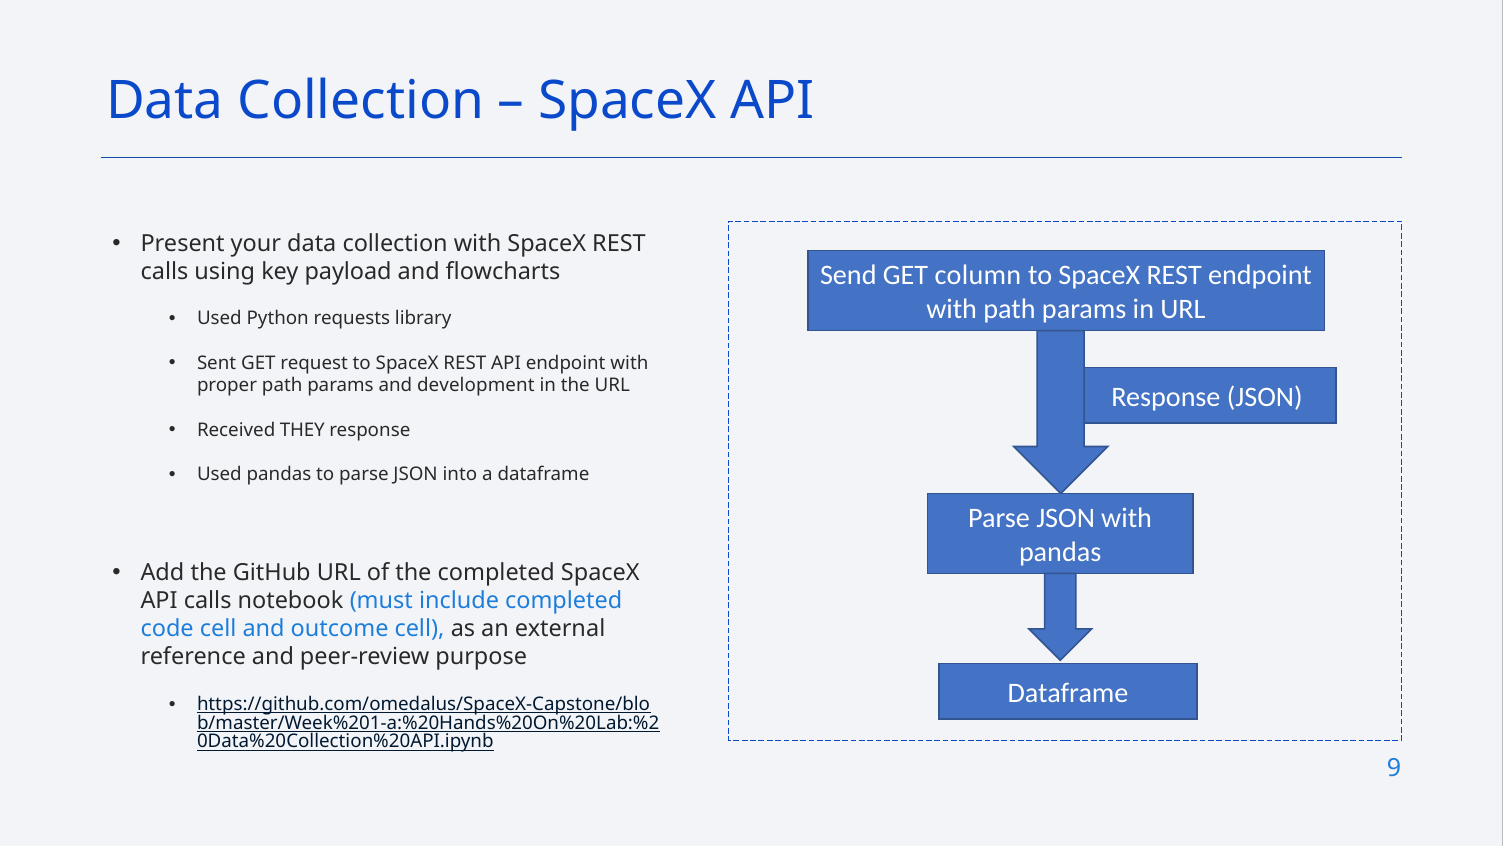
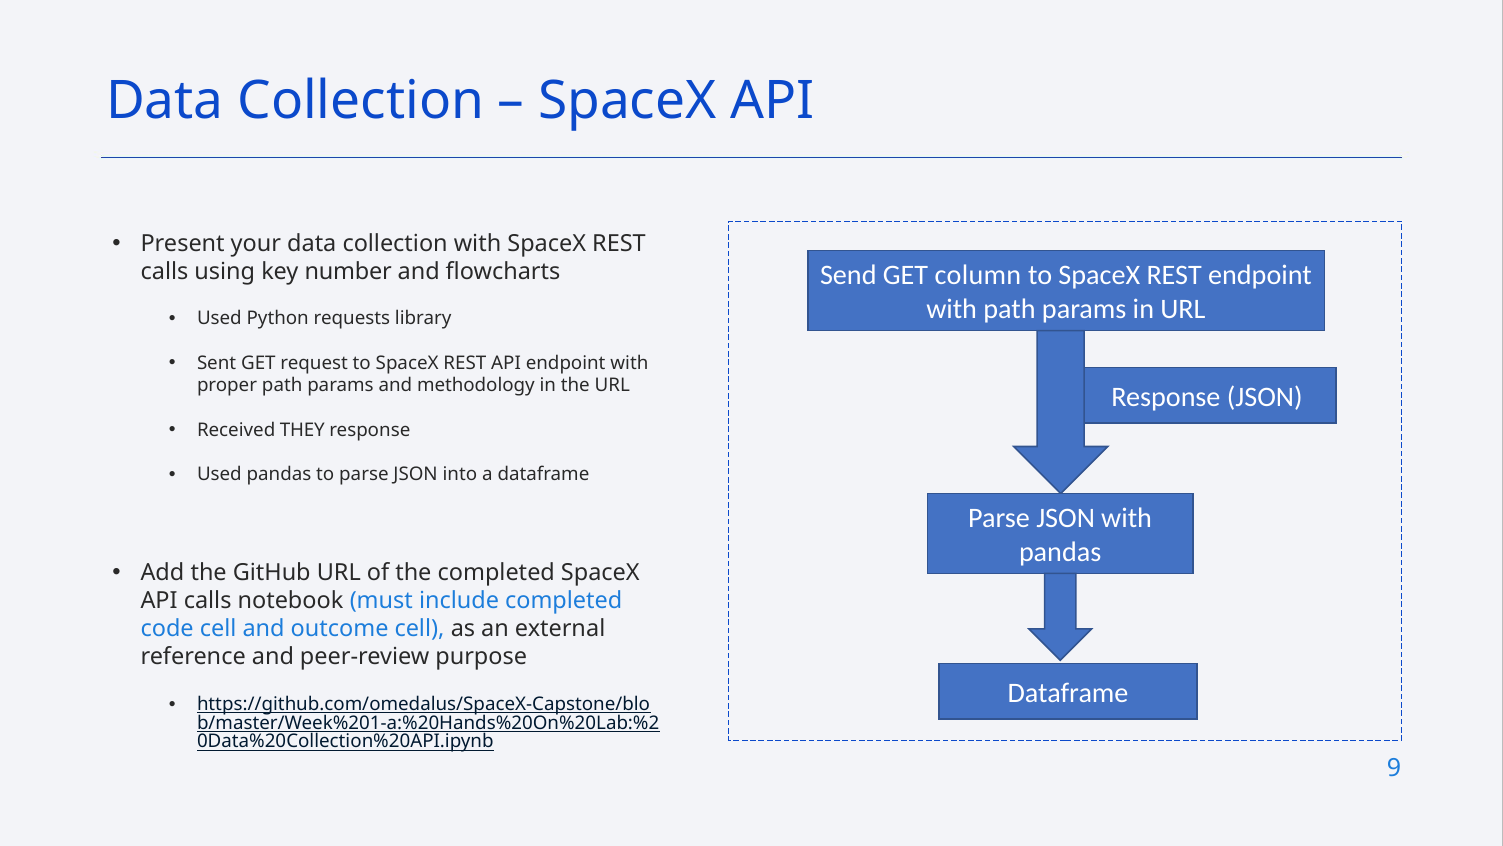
payload: payload -> number
development: development -> methodology
